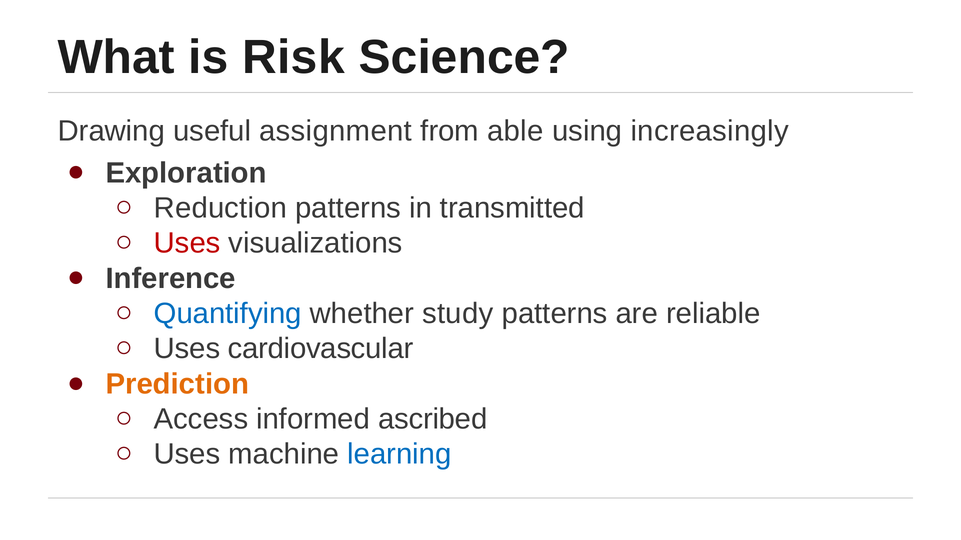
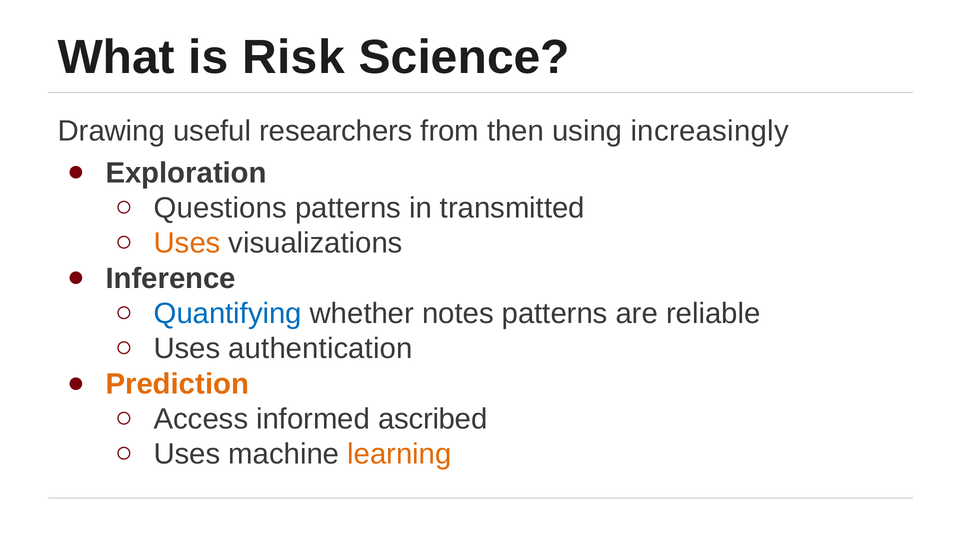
assignment: assignment -> researchers
able: able -> then
Reduction: Reduction -> Questions
Uses at (187, 243) colour: red -> orange
study: study -> notes
cardiovascular: cardiovascular -> authentication
learning colour: blue -> orange
